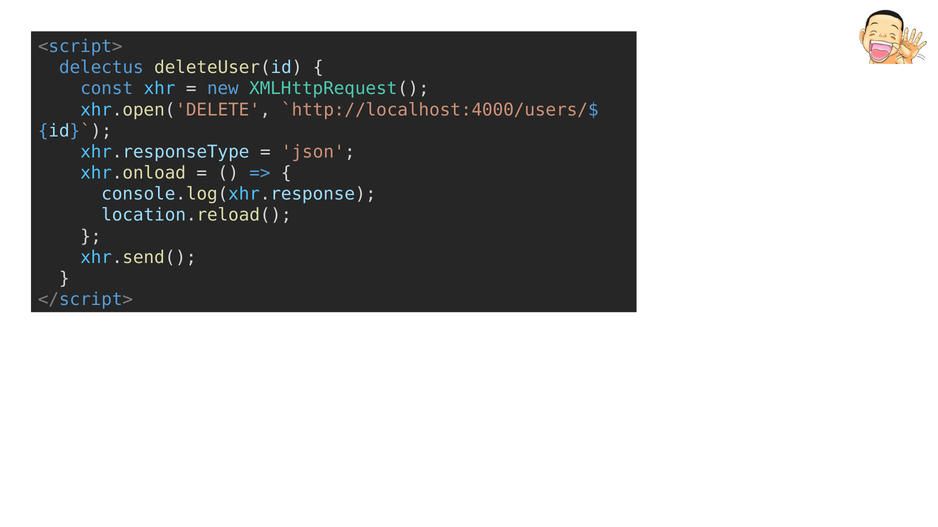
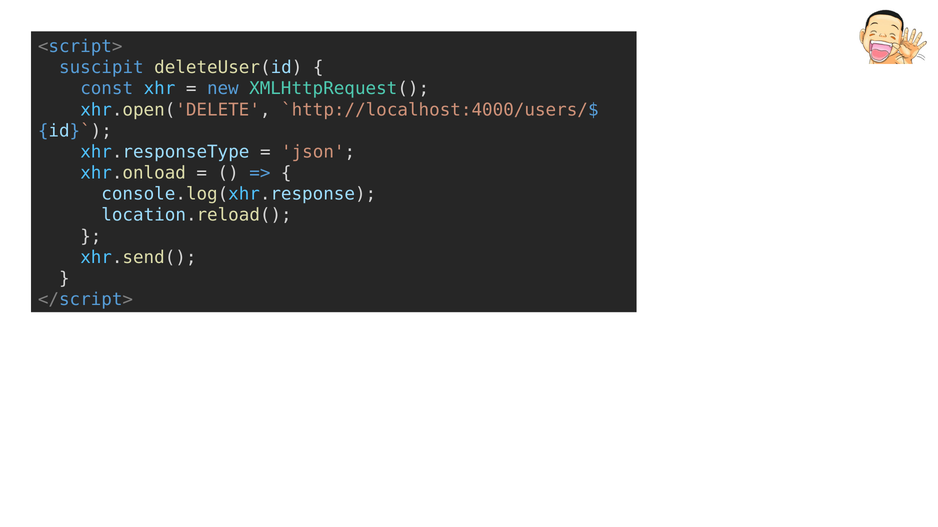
delectus: delectus -> suscipit
